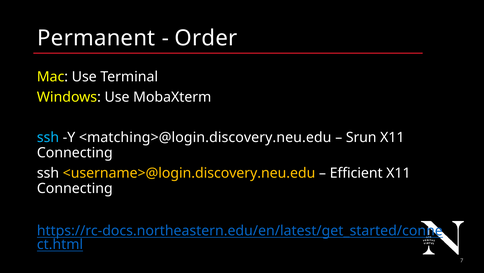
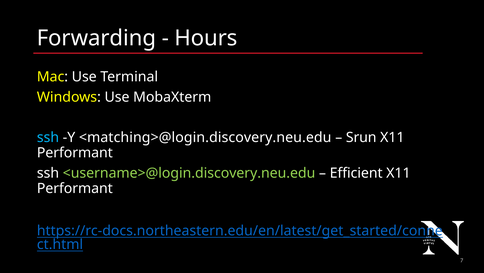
Permanent: Permanent -> Forwarding
Order: Order -> Hours
Connecting at (75, 153): Connecting -> Performant
<username>@login.discovery.neu.edu colour: yellow -> light green
Connecting at (75, 188): Connecting -> Performant
